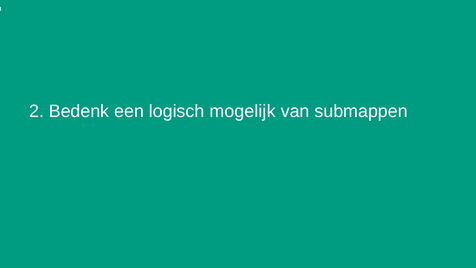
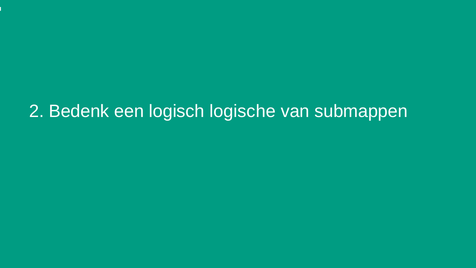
mogelijk: mogelijk -> logische
